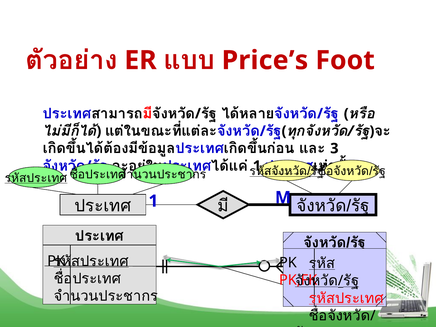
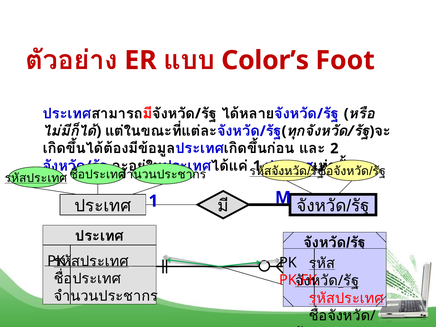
Price’s: Price’s -> Color’s
3: 3 -> 2
